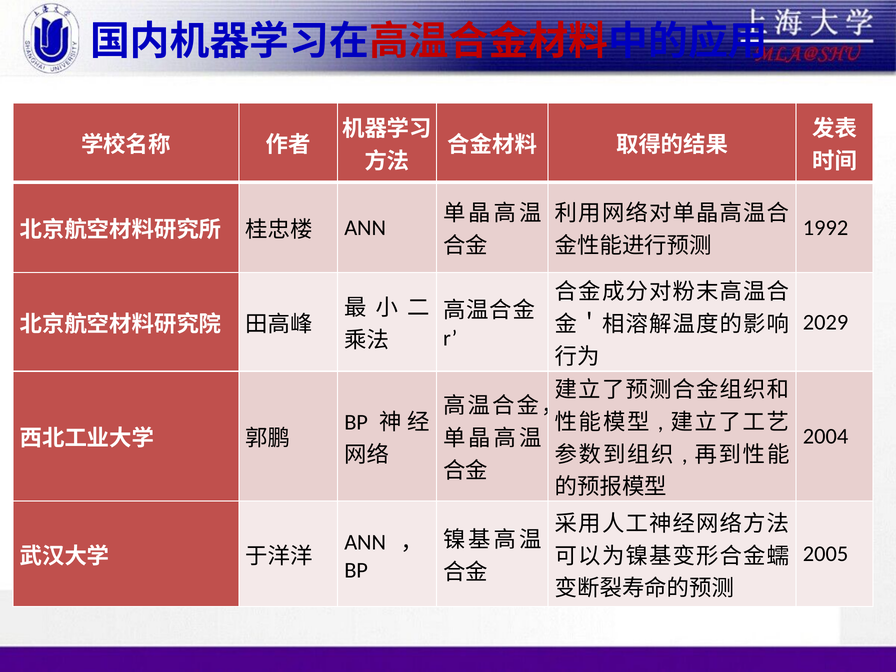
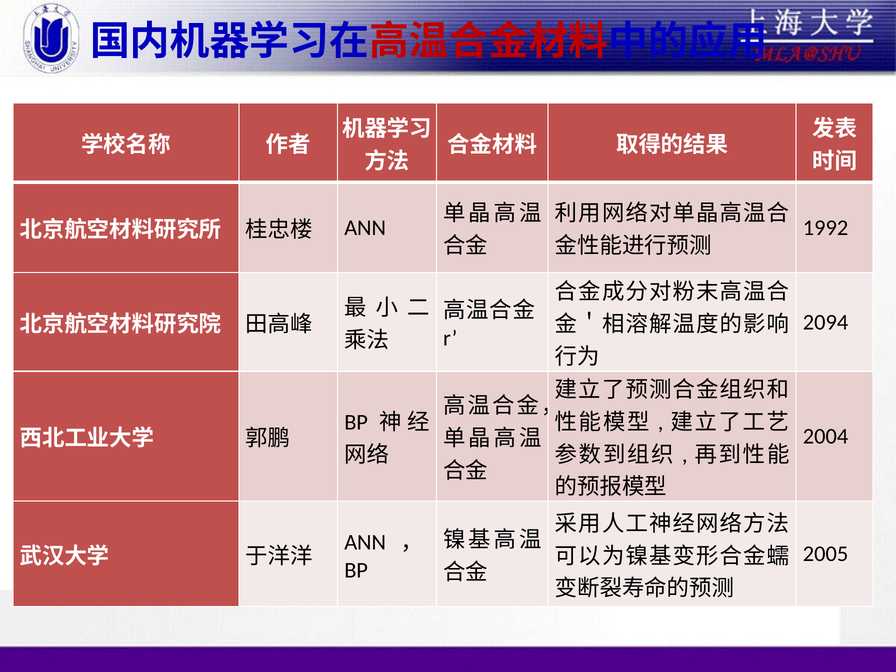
2029: 2029 -> 2094
